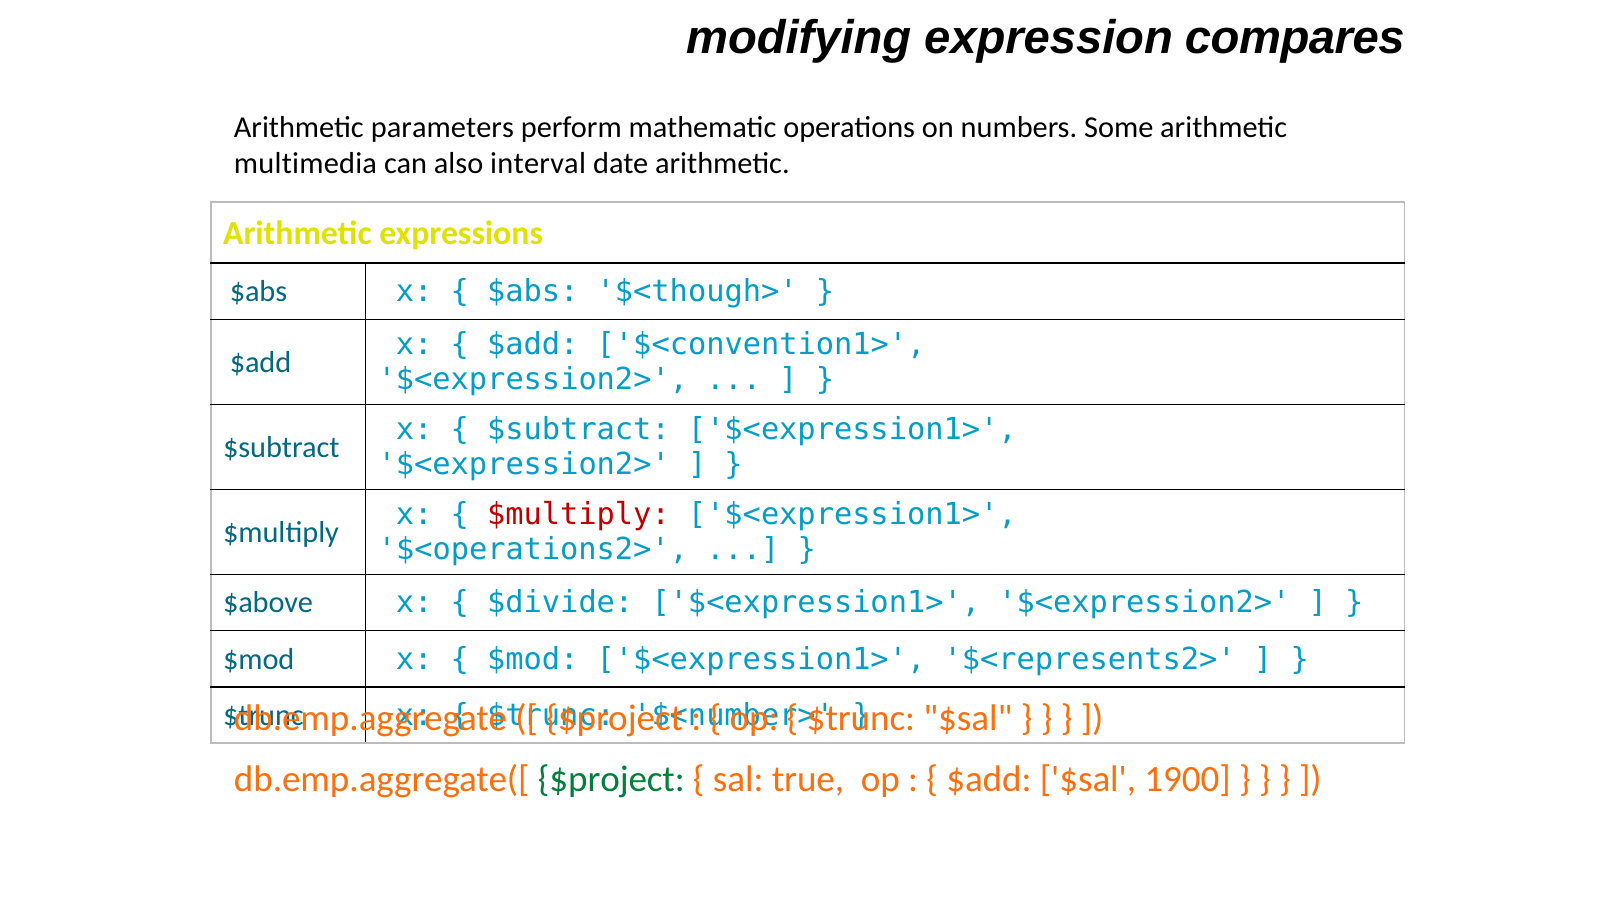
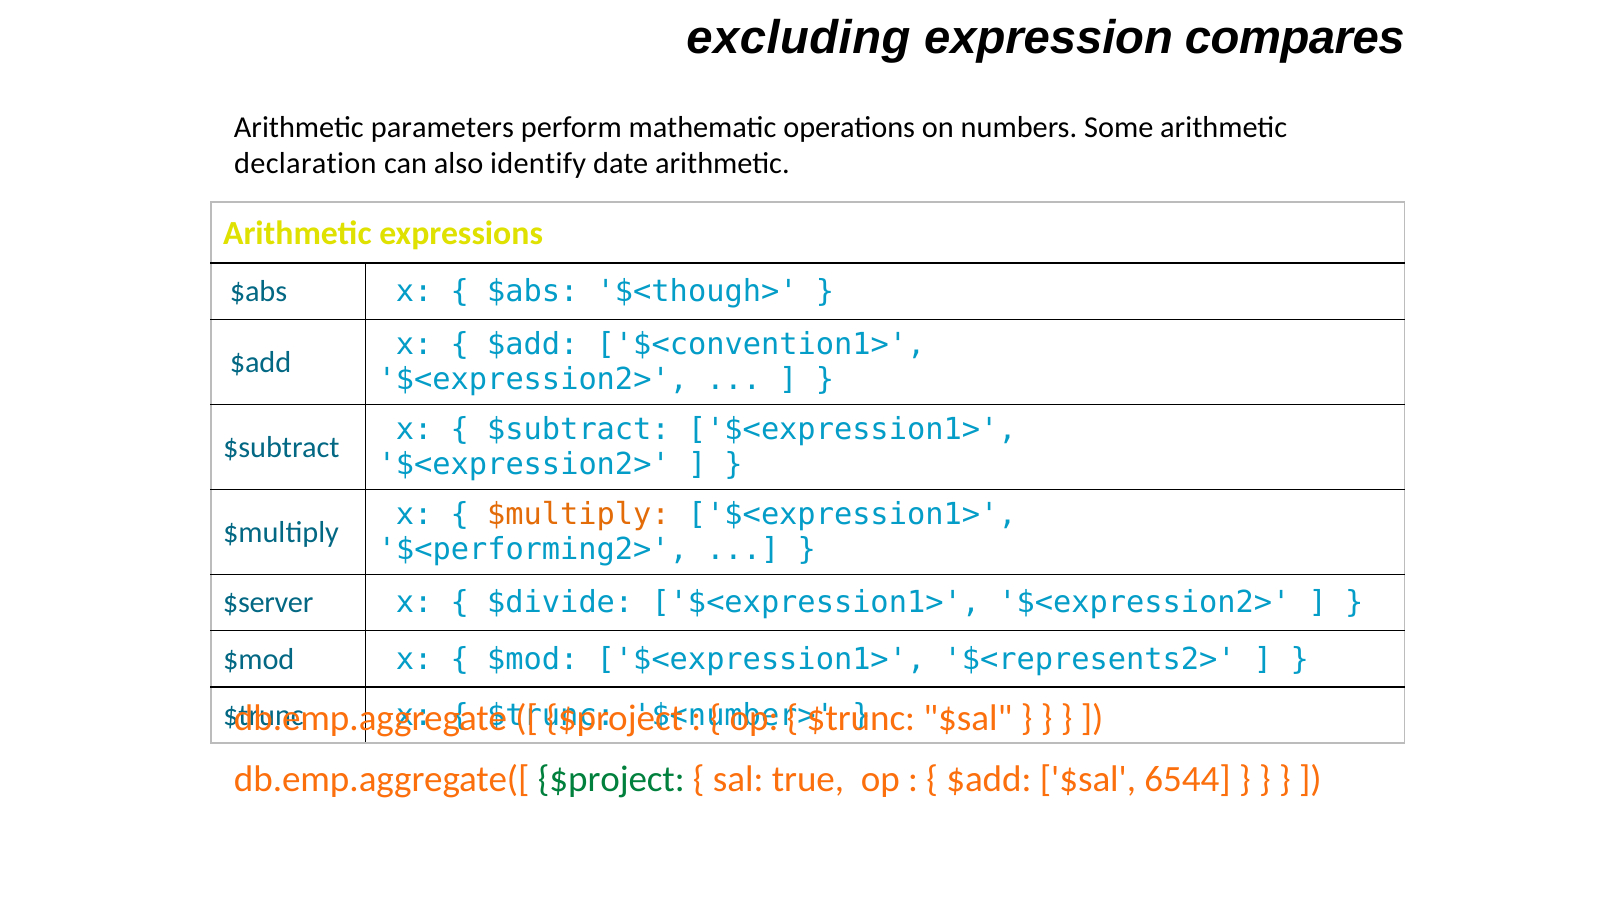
modifying: modifying -> excluding
multimedia: multimedia -> declaration
interval: interval -> identify
$multiply at (578, 515) colour: red -> orange
$<operations2>: $<operations2> -> $<performing2>
$above: $above -> $server
1900: 1900 -> 6544
